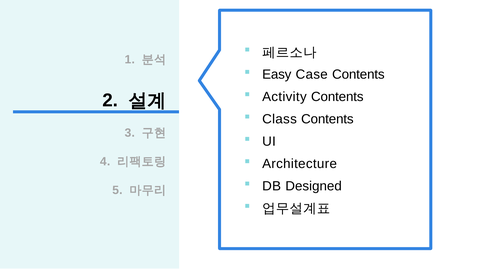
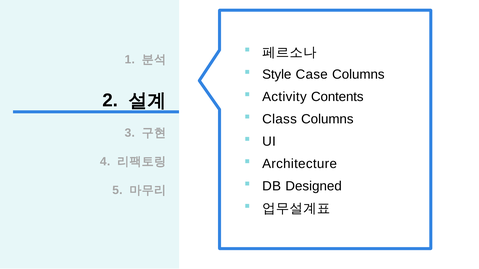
Easy: Easy -> Style
Case Contents: Contents -> Columns
Class Contents: Contents -> Columns
